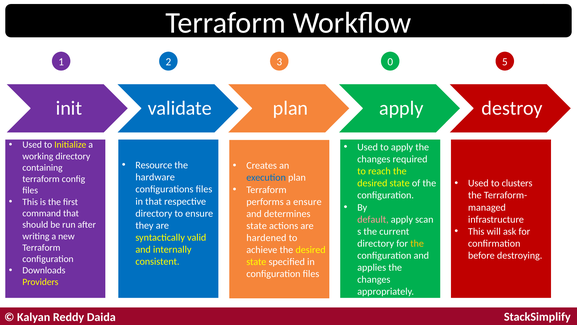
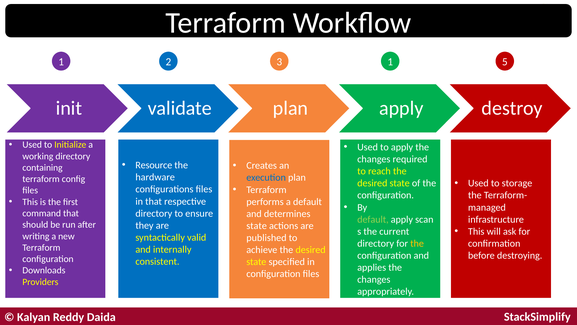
3 0: 0 -> 1
clusters: clusters -> storage
a ensure: ensure -> default
default at (373, 219) colour: pink -> light green
hardened: hardened -> published
